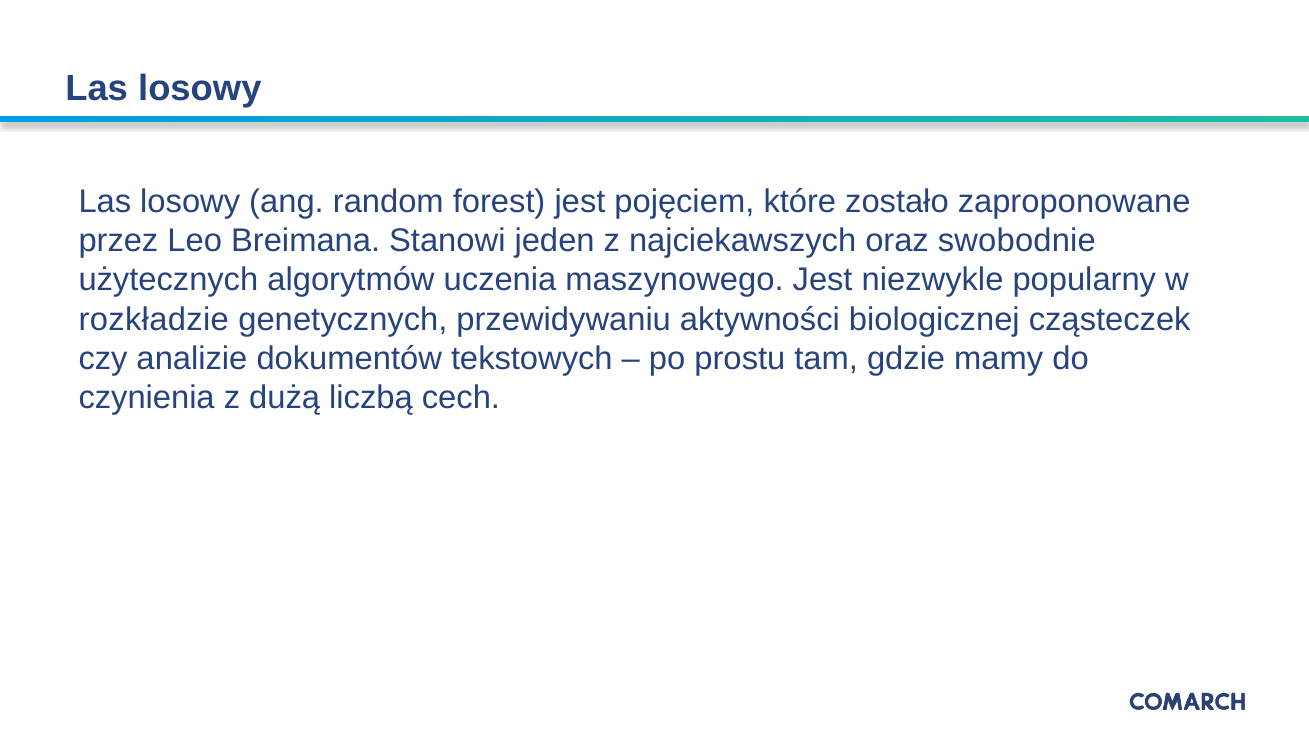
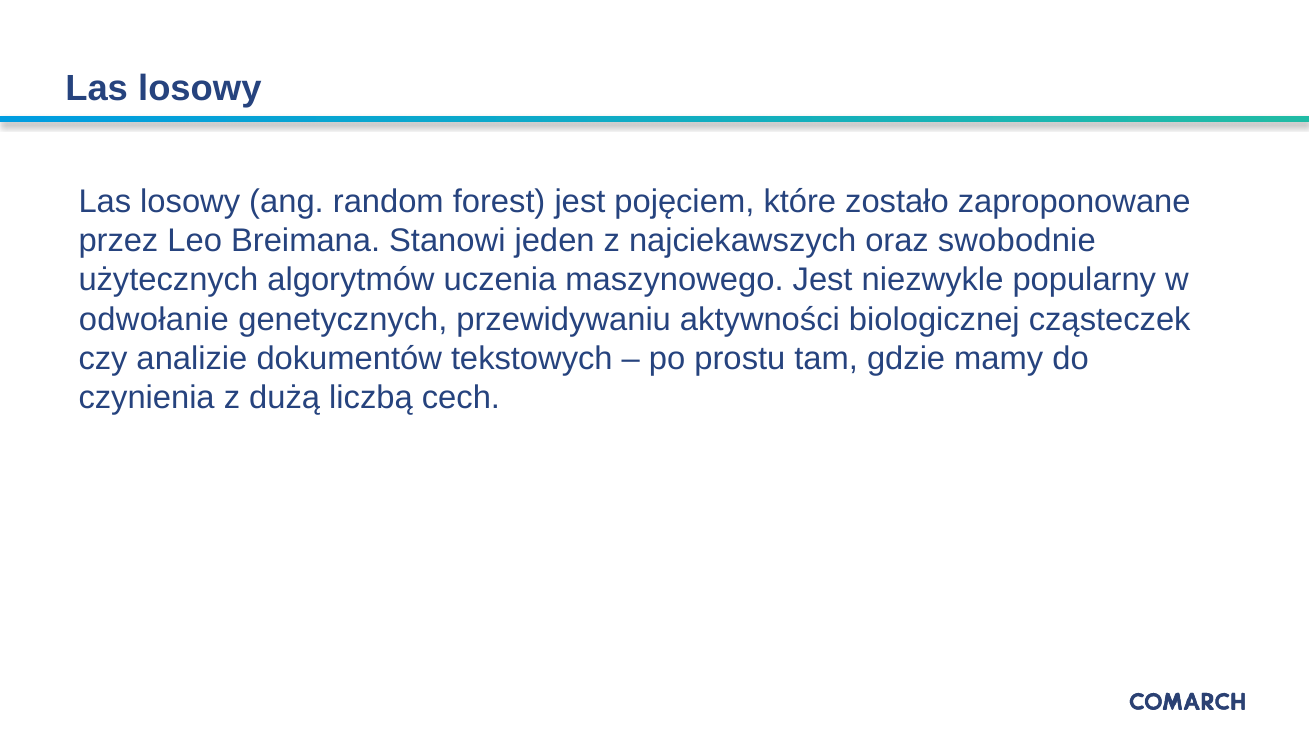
rozkładzie: rozkładzie -> odwołanie
